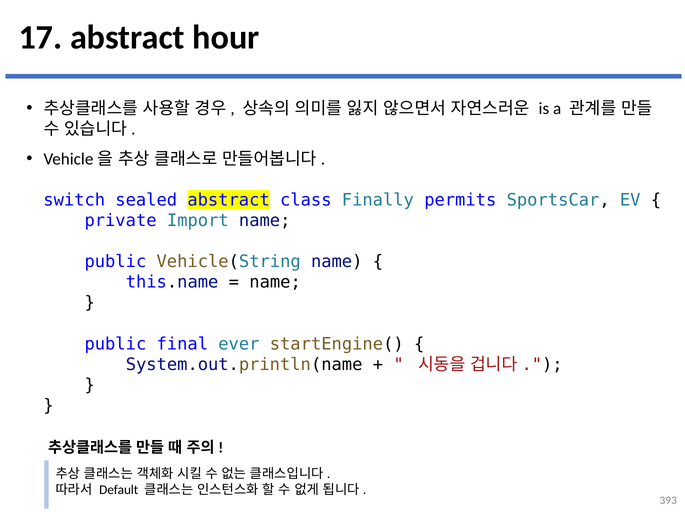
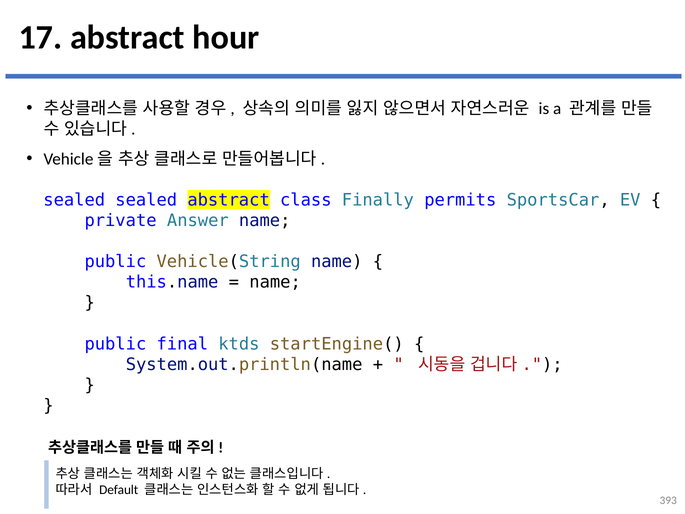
switch at (74, 200): switch -> sealed
Import: Import -> Answer
ever: ever -> ktds
